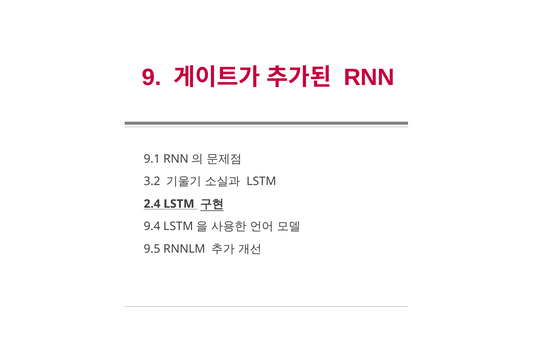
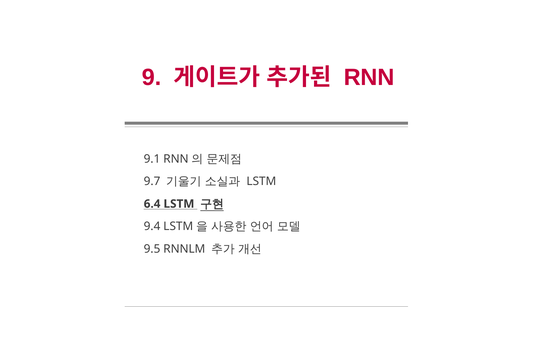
3.2: 3.2 -> 9.7
2.4: 2.4 -> 6.4
